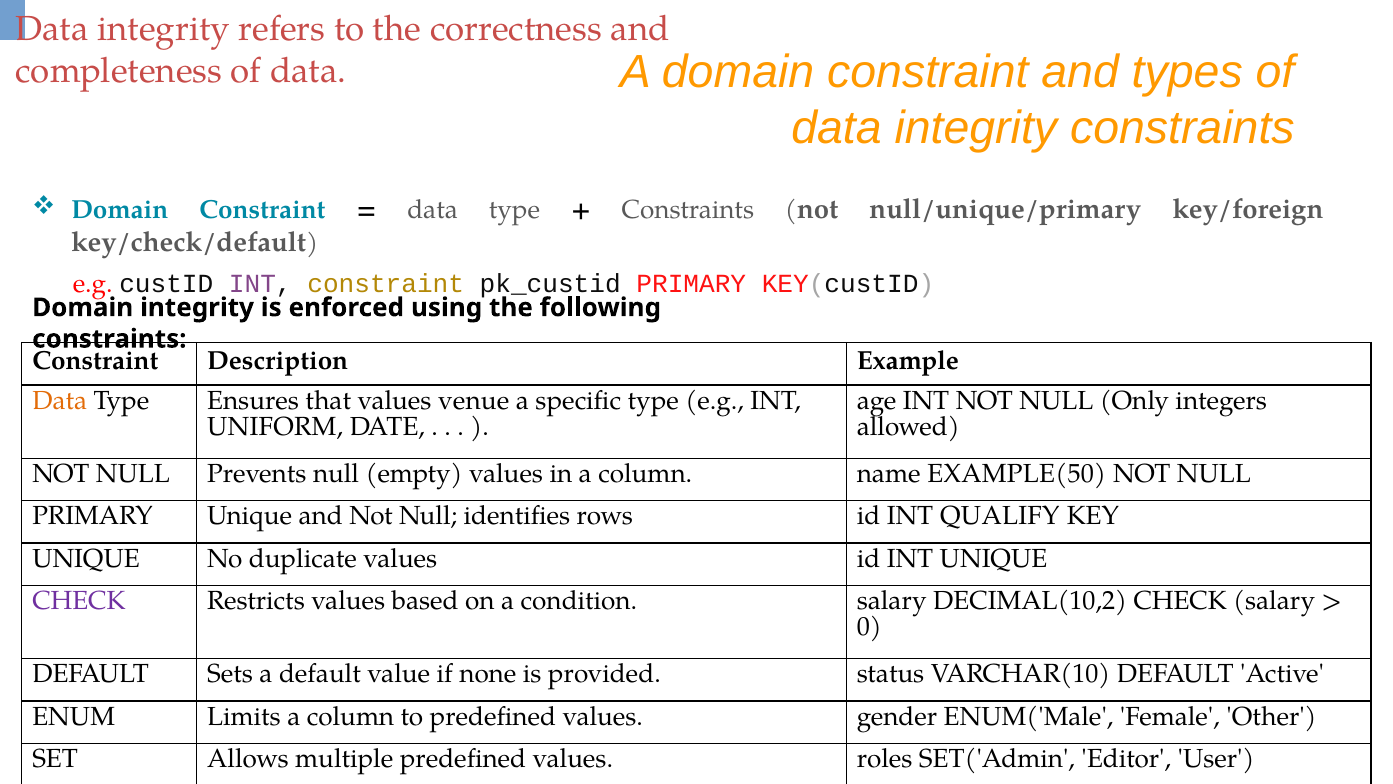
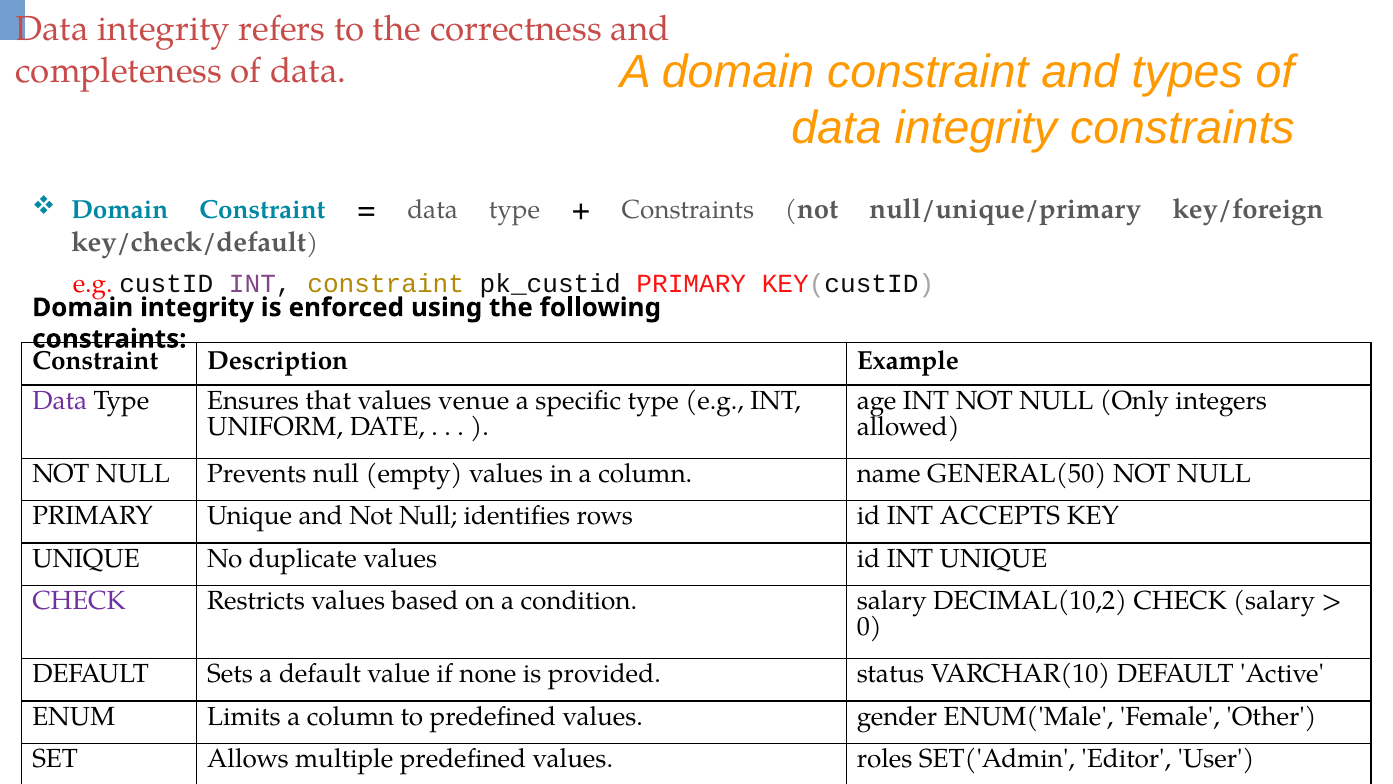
Data at (60, 400) colour: orange -> purple
EXAMPLE(50: EXAMPLE(50 -> GENERAL(50
QUALIFY: QUALIFY -> ACCEPTS
